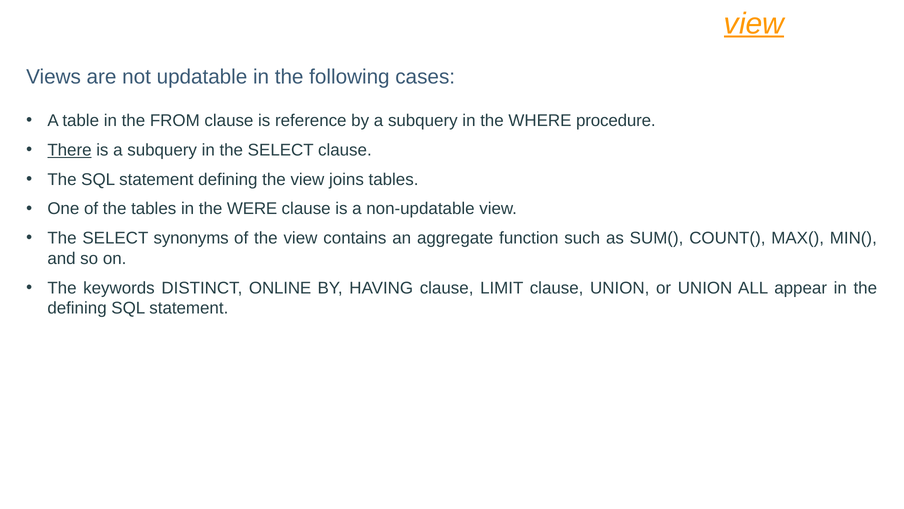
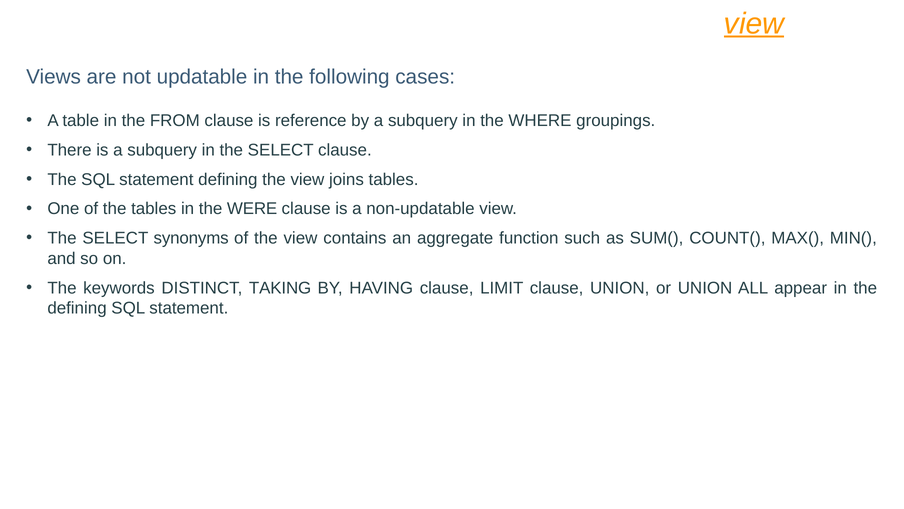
procedure: procedure -> groupings
There underline: present -> none
ONLINE: ONLINE -> TAKING
